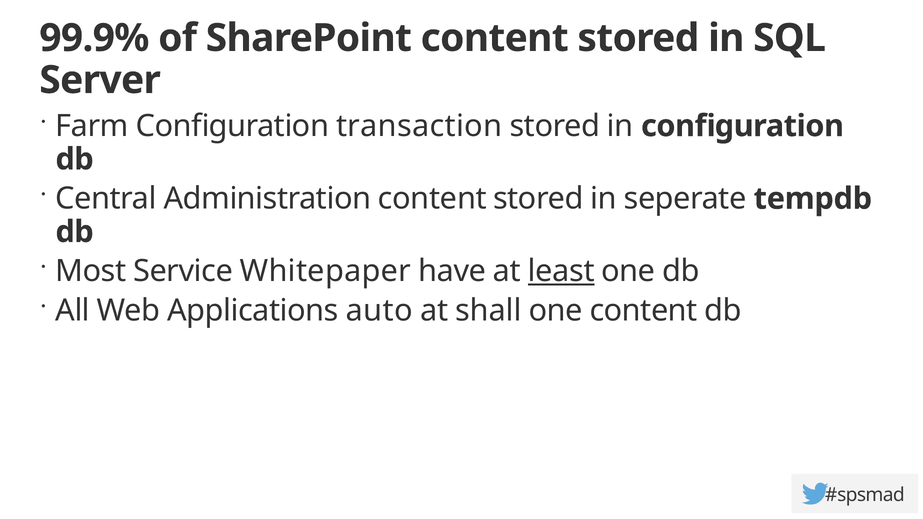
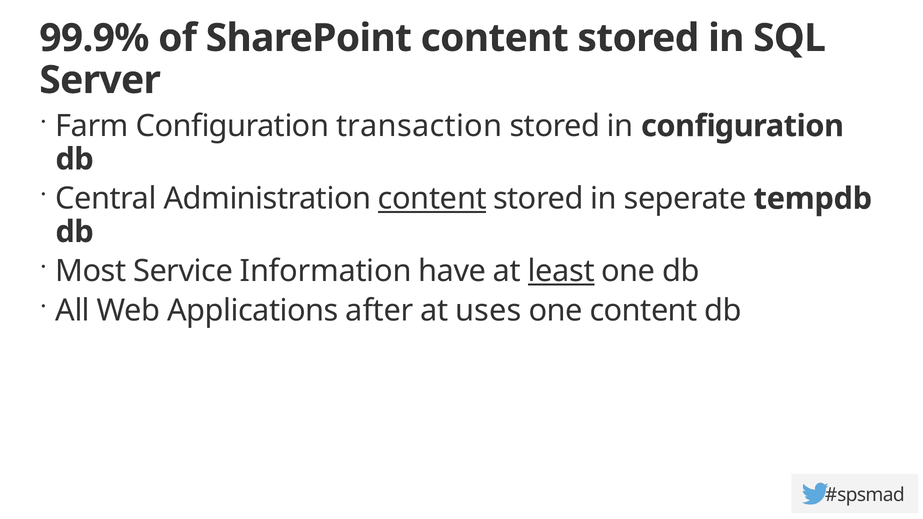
content at (432, 199) underline: none -> present
Whitepaper: Whitepaper -> Information
auto: auto -> after
shall: shall -> uses
